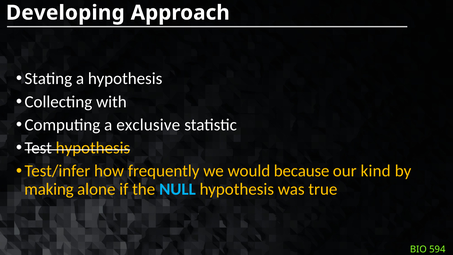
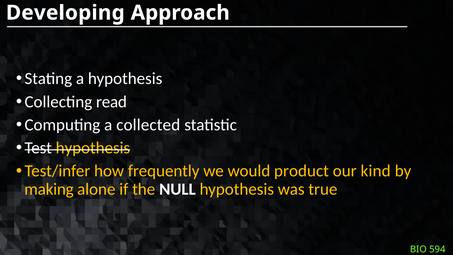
with: with -> read
exclusive: exclusive -> collected
because: because -> product
NULL colour: light blue -> white
